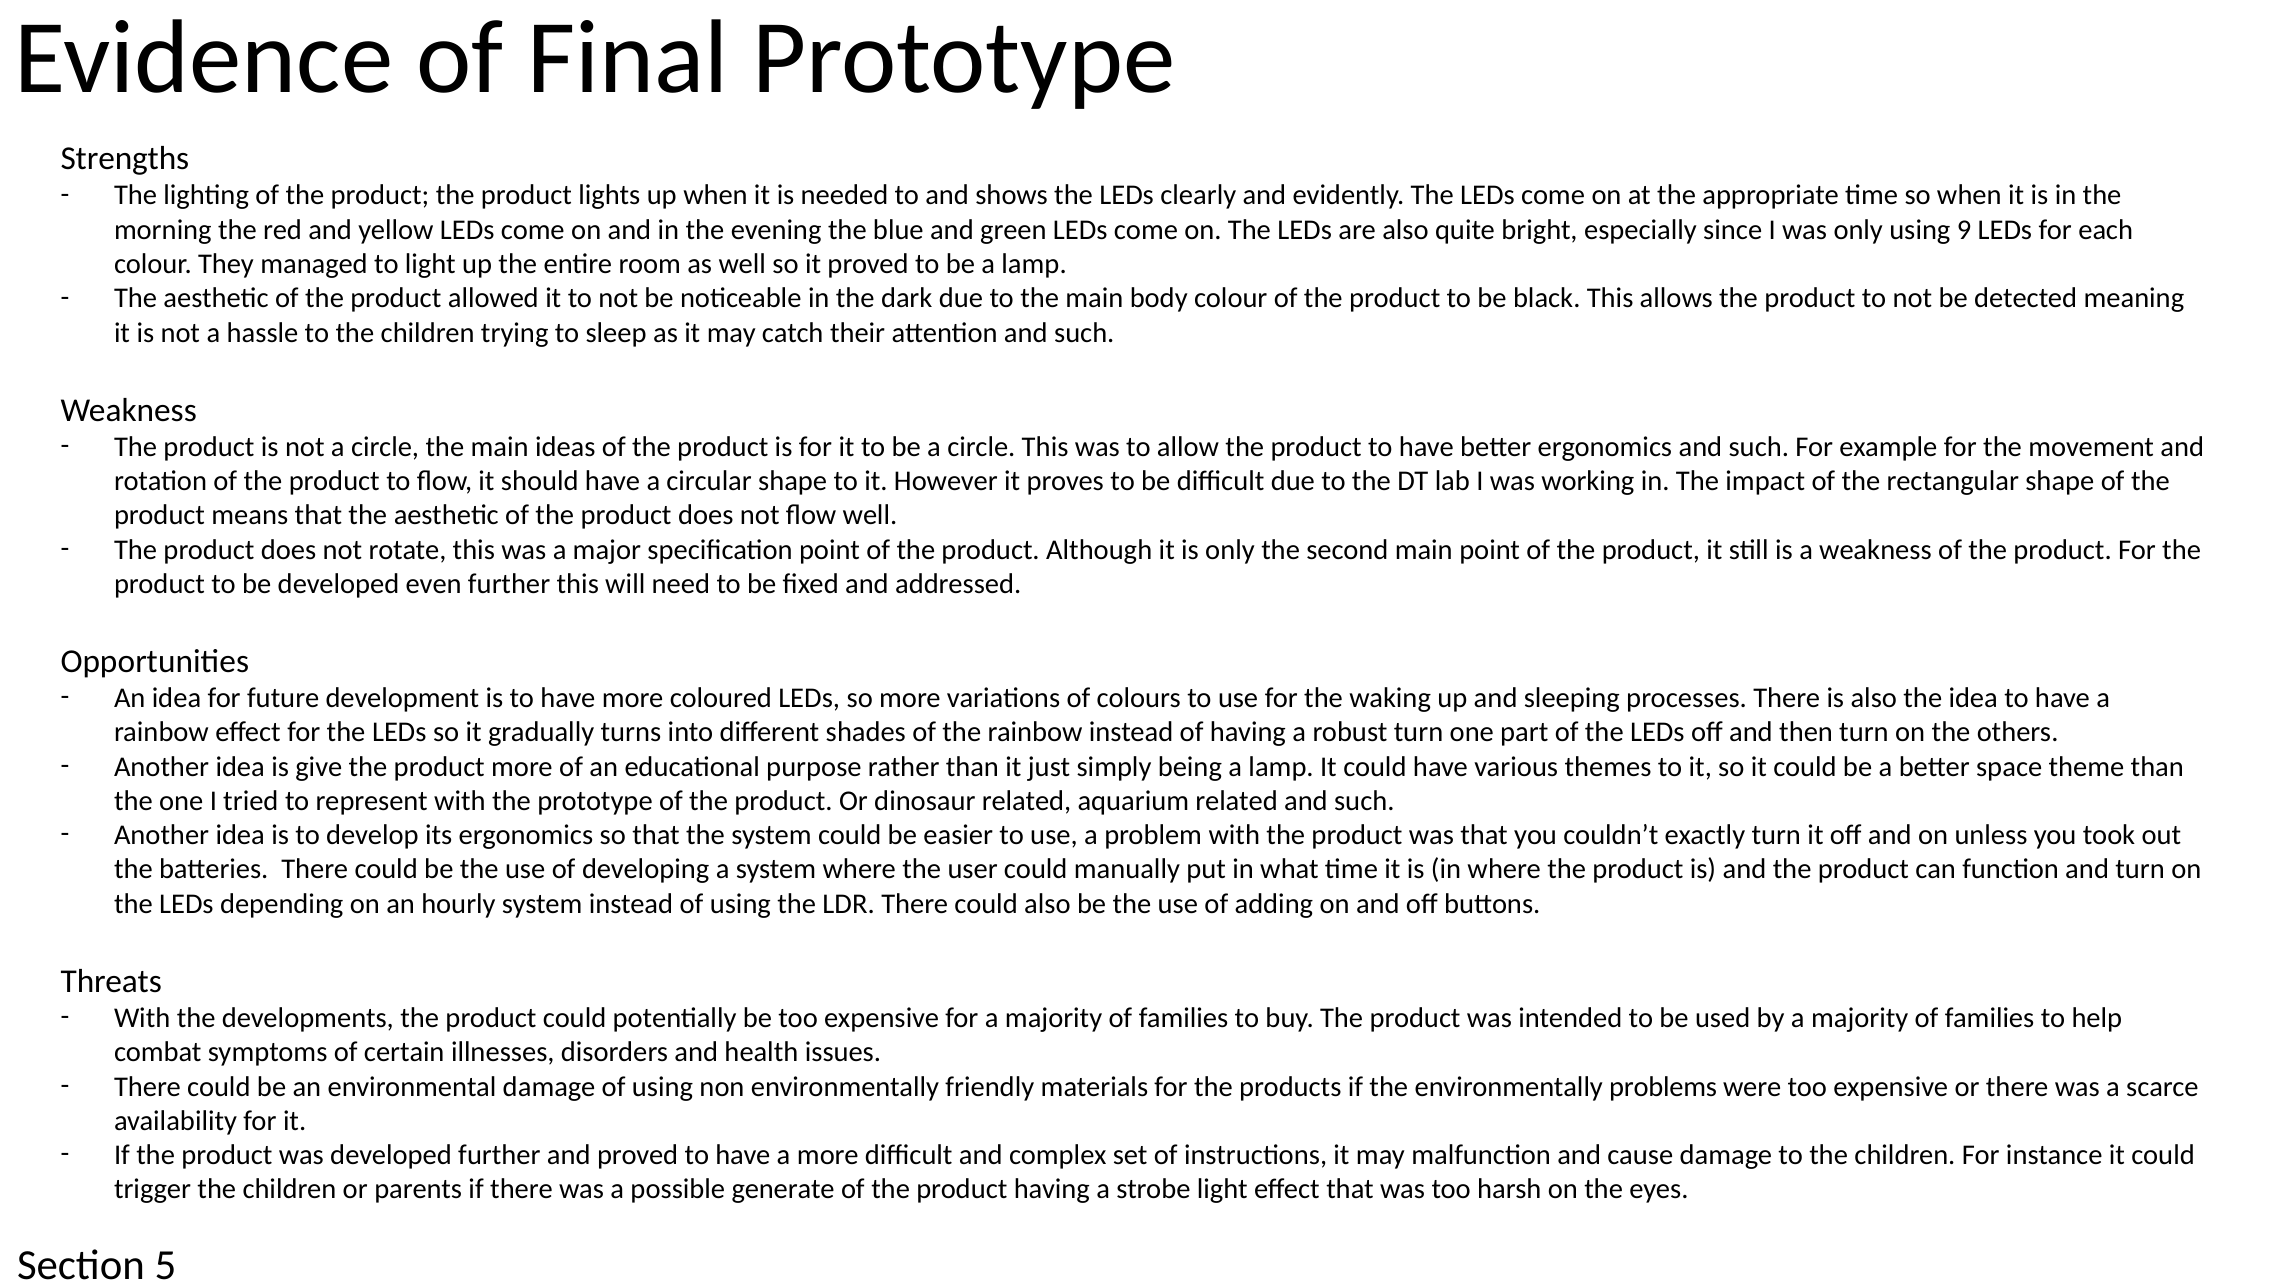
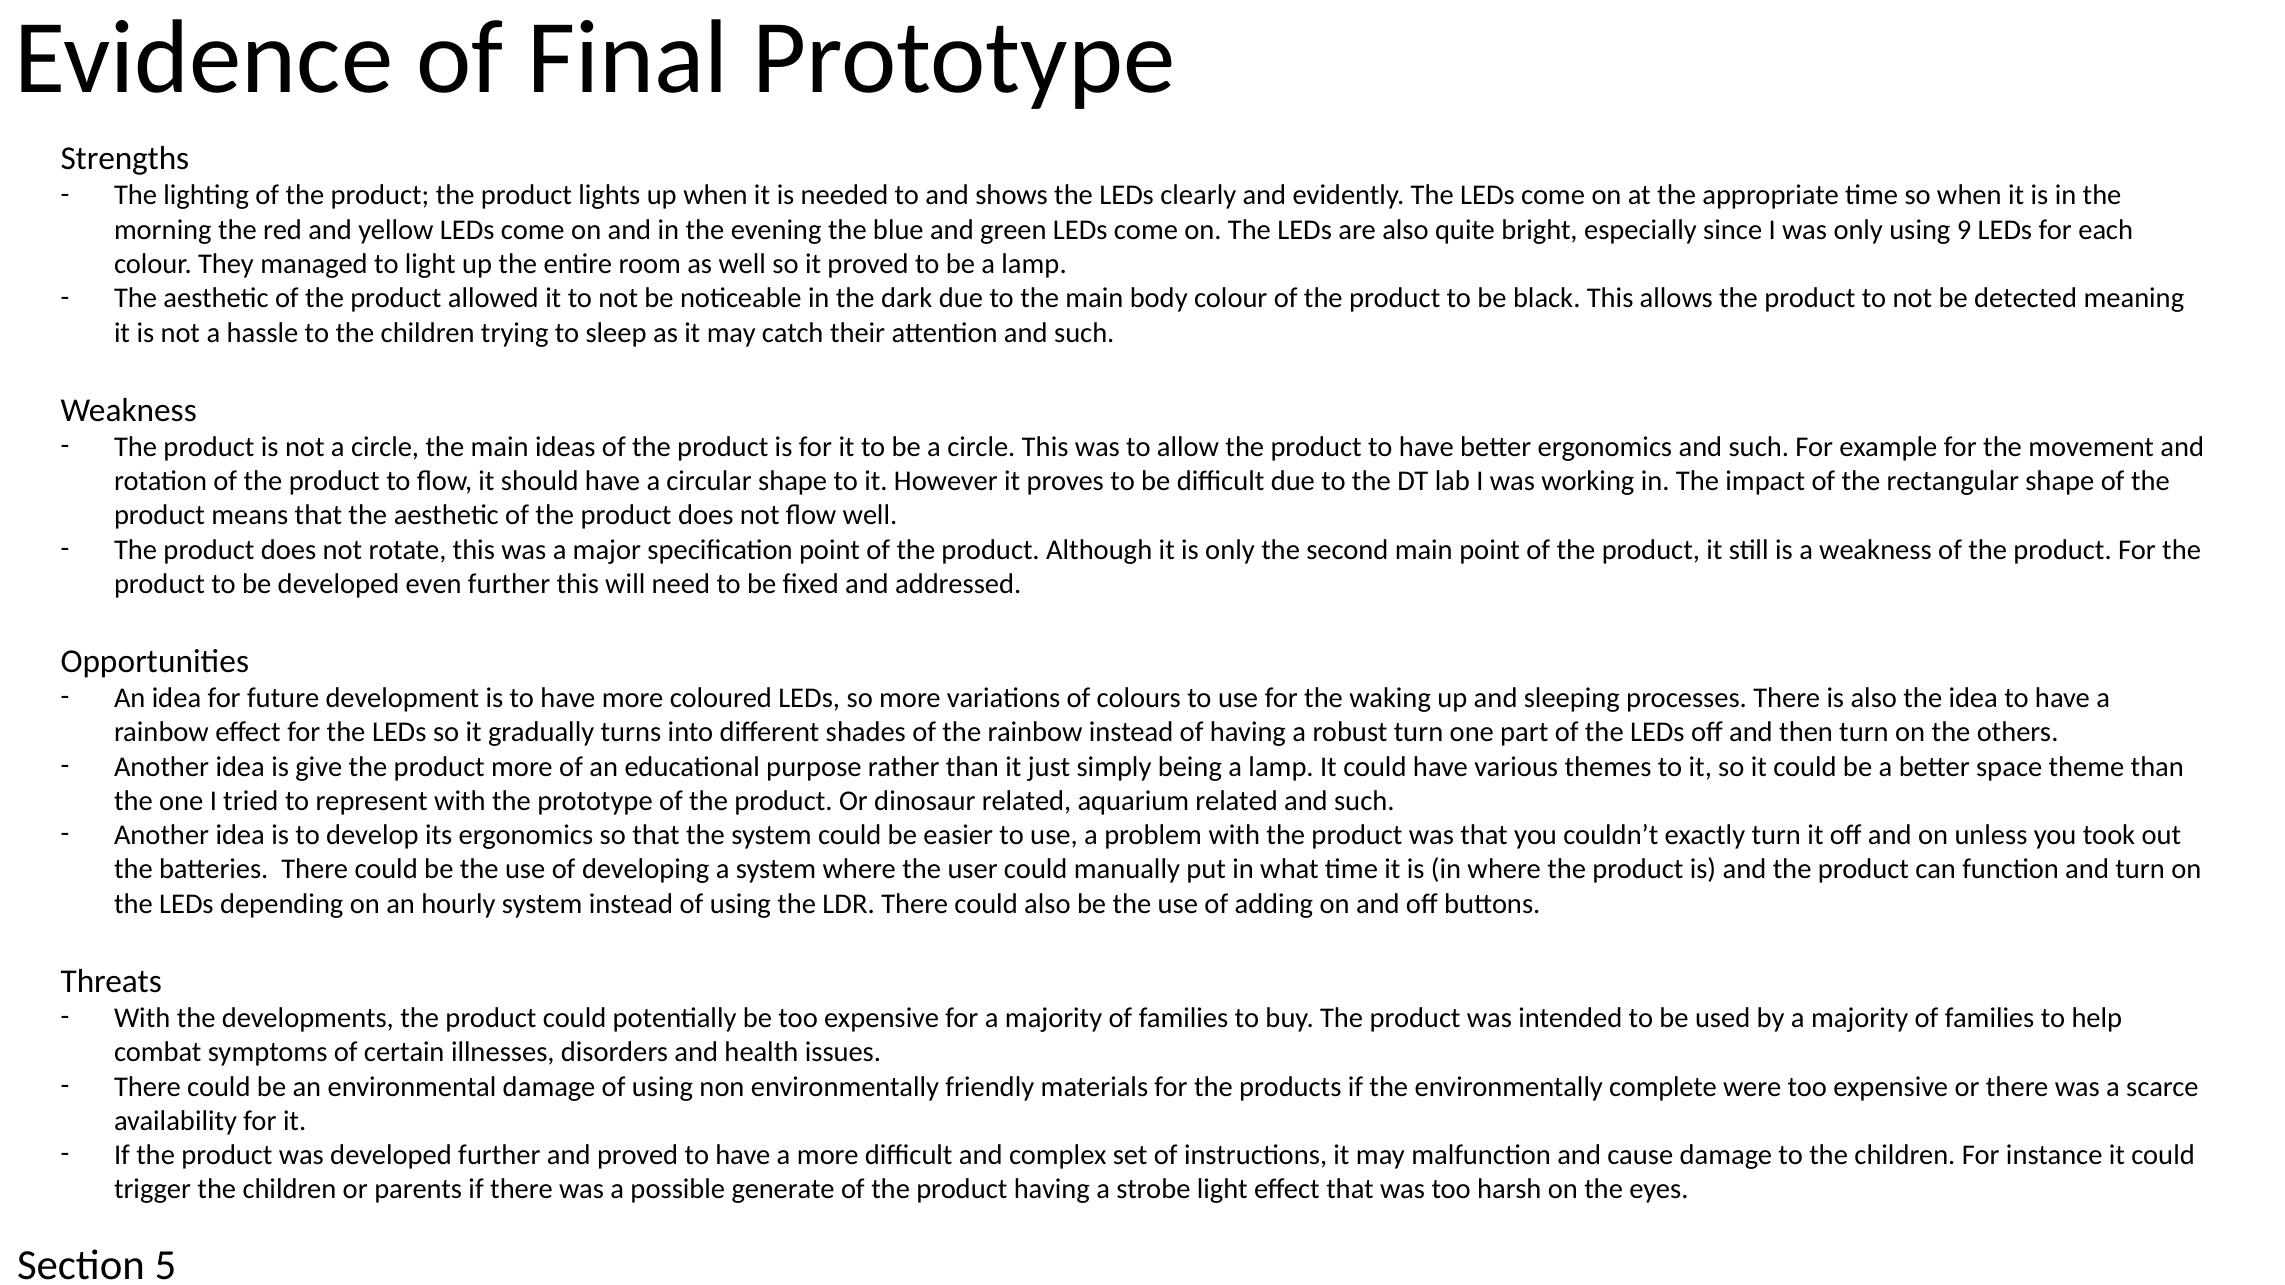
problems: problems -> complete
